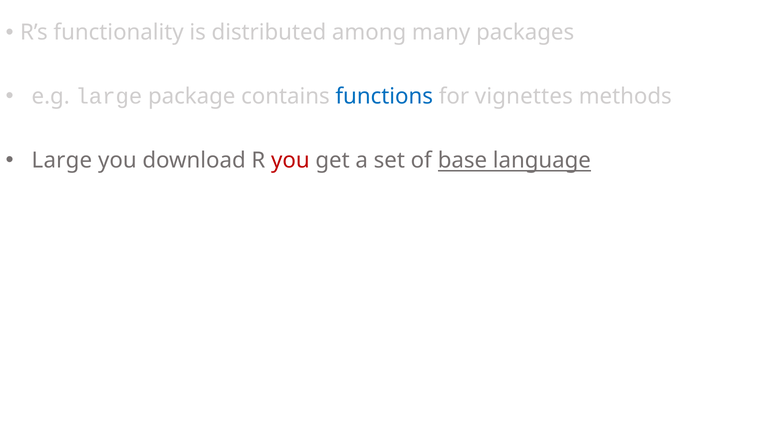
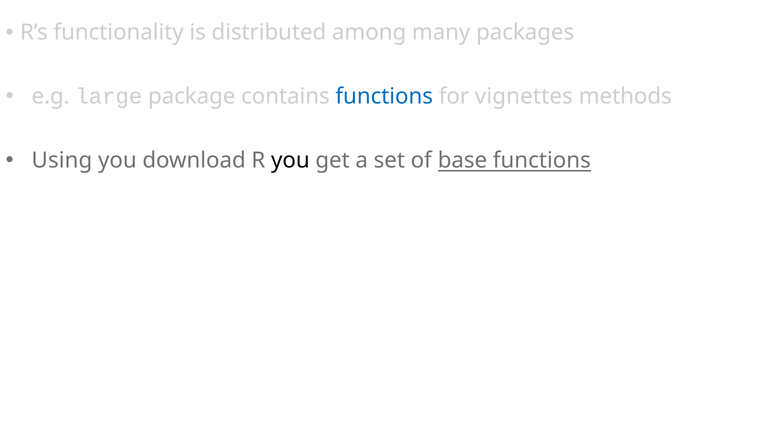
Large at (62, 160): Large -> Using
you at (290, 160) colour: red -> black
base language: language -> functions
